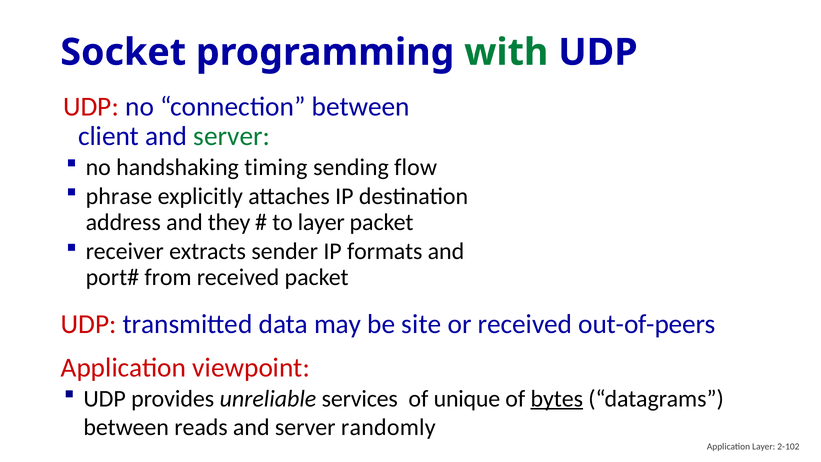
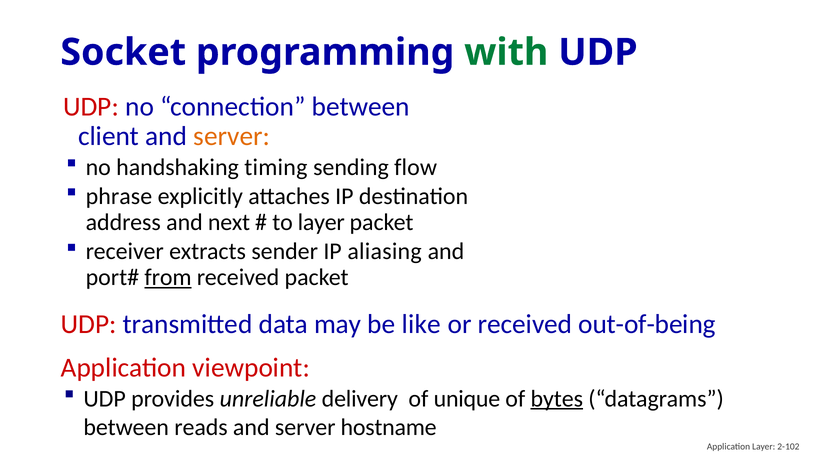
server at (232, 136) colour: green -> orange
they: they -> next
formats: formats -> aliasing
from underline: none -> present
site: site -> like
out-of-peers: out-of-peers -> out-of-being
services: services -> delivery
randomly: randomly -> hostname
